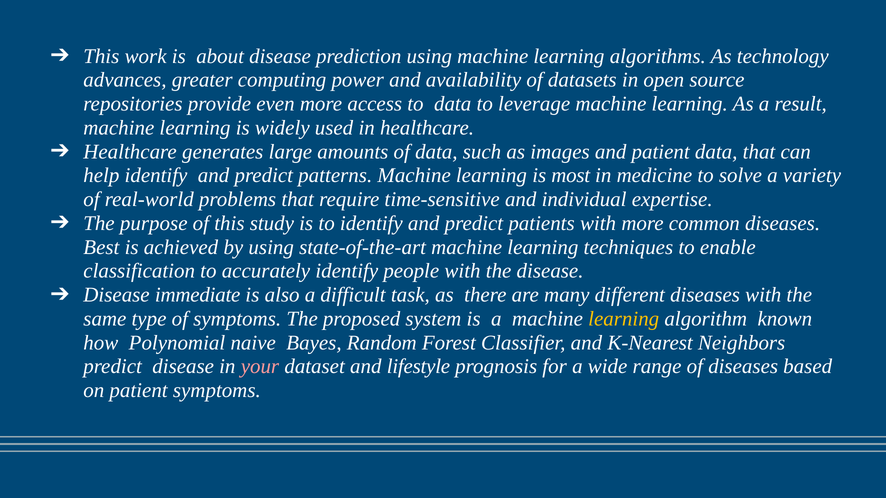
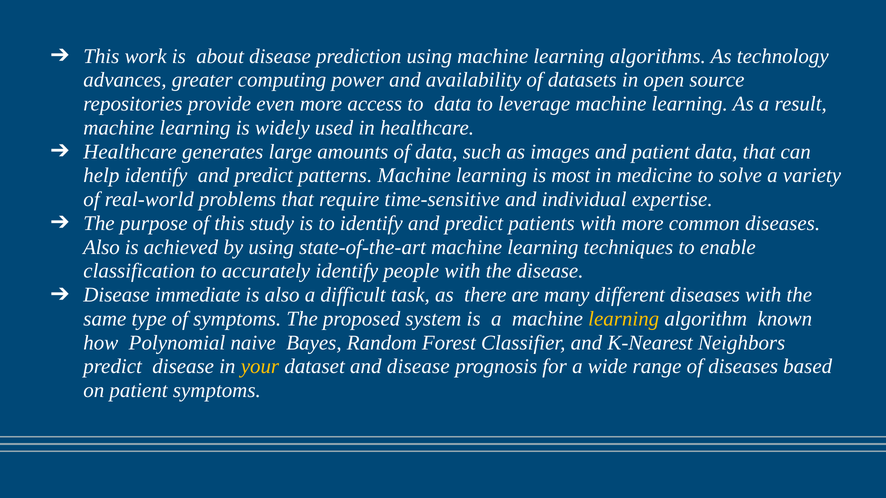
Best at (101, 247): Best -> Also
your colour: pink -> yellow
and lifestyle: lifestyle -> disease
